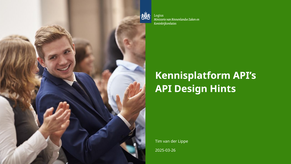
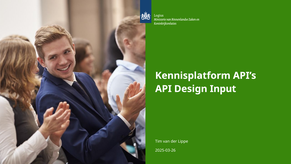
Hints: Hints -> Input
